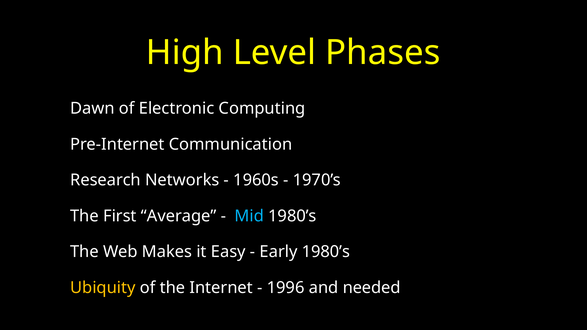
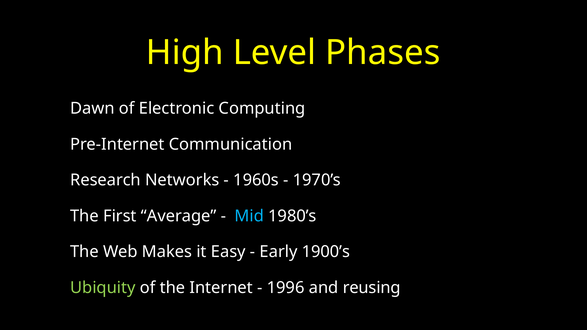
Early 1980’s: 1980’s -> 1900’s
Ubiquity colour: yellow -> light green
needed: needed -> reusing
